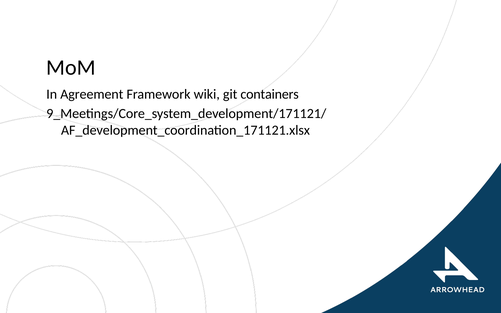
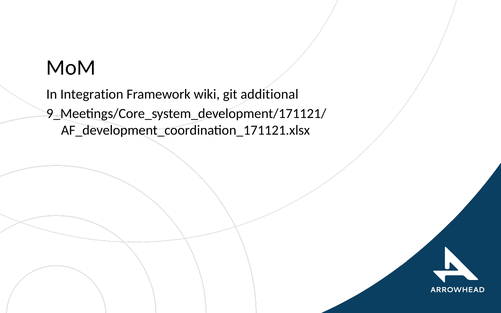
Agreement: Agreement -> Integration
containers: containers -> additional
